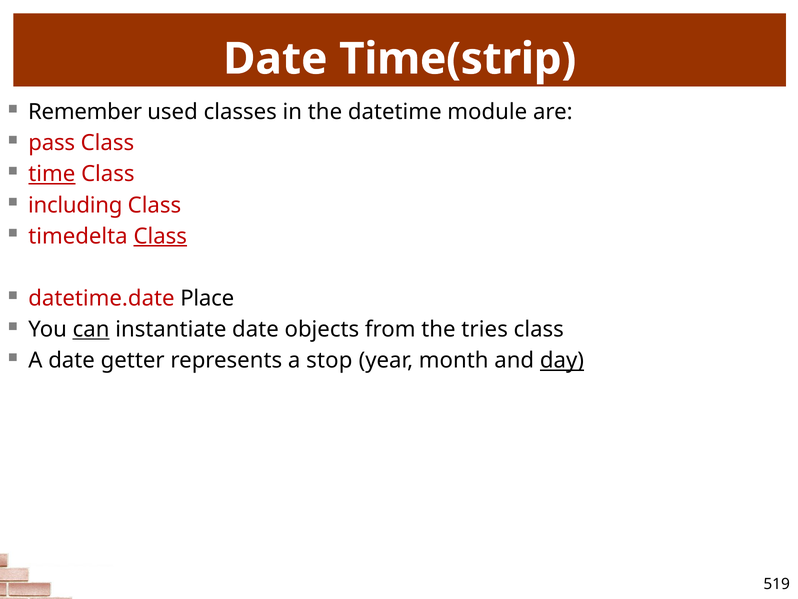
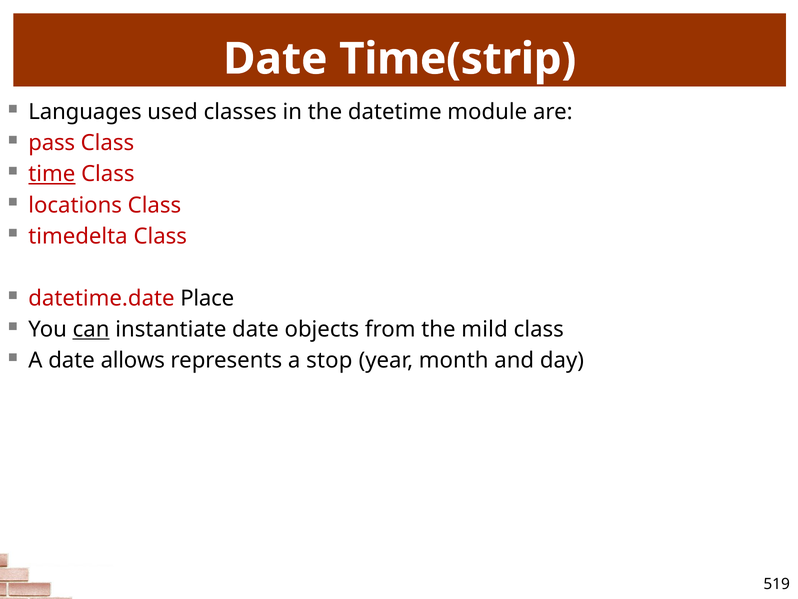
Remember: Remember -> Languages
including: including -> locations
Class at (160, 236) underline: present -> none
tries: tries -> mild
getter: getter -> allows
day underline: present -> none
